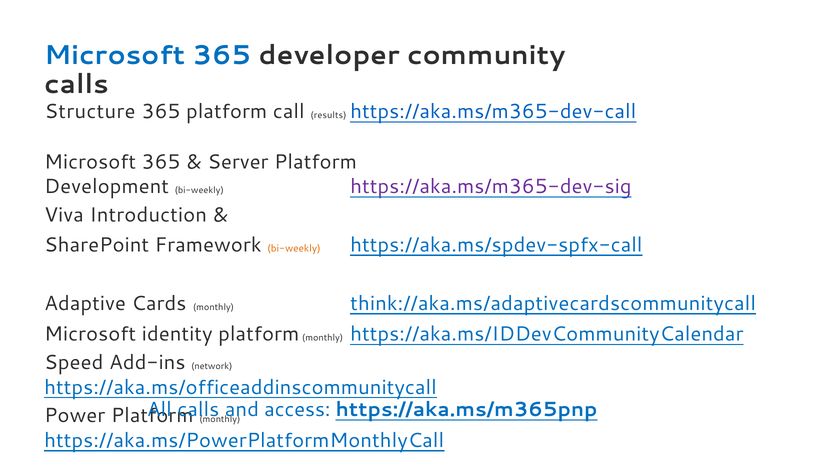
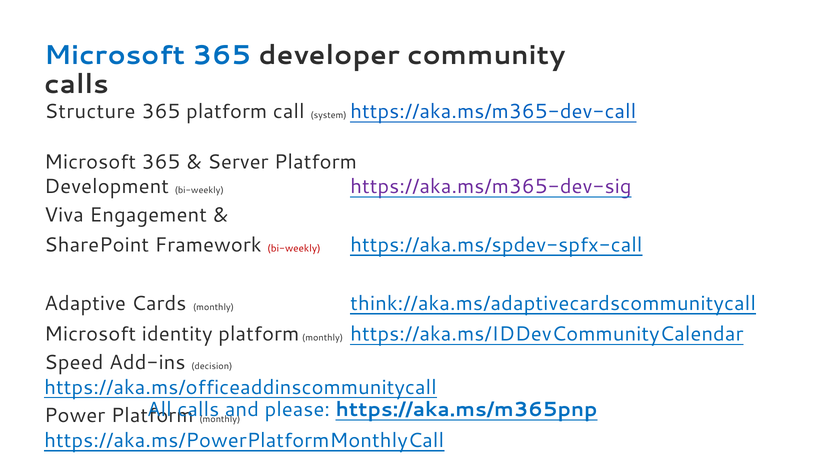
results: results -> system
Introduction: Introduction -> Engagement
bi-weekly at (294, 248) colour: orange -> red
network: network -> decision
access: access -> please
